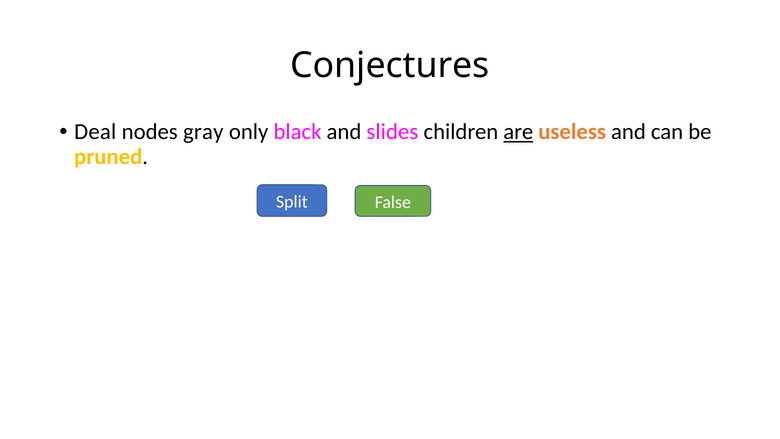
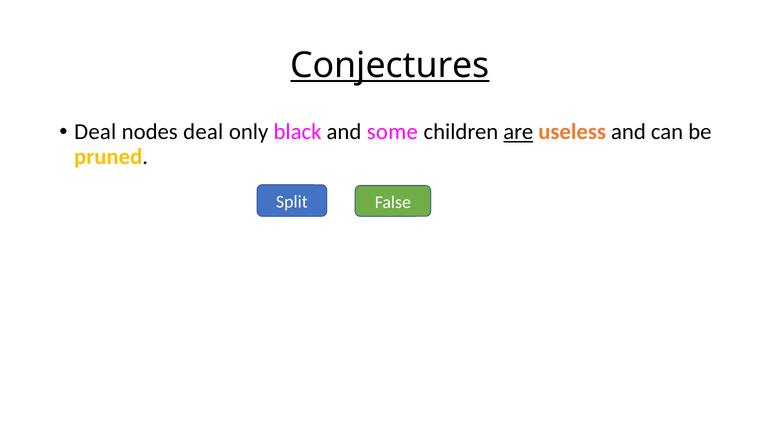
Conjectures underline: none -> present
nodes gray: gray -> deal
slides: slides -> some
